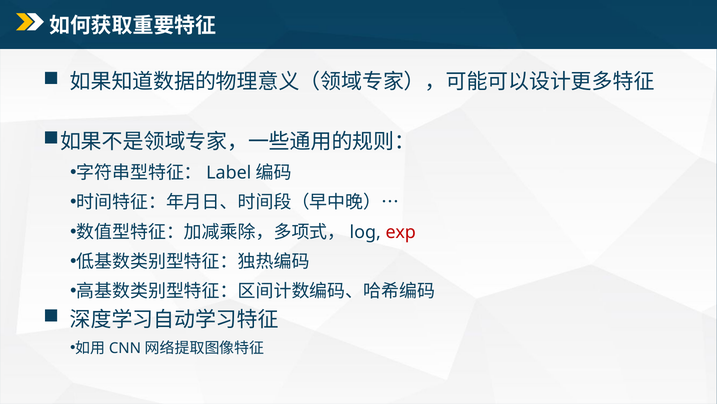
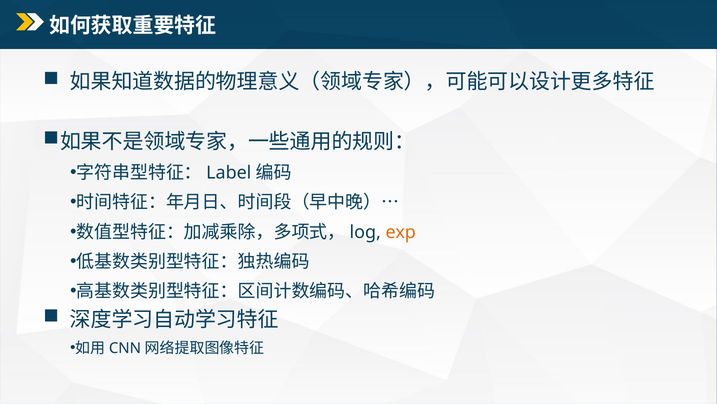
exp colour: red -> orange
